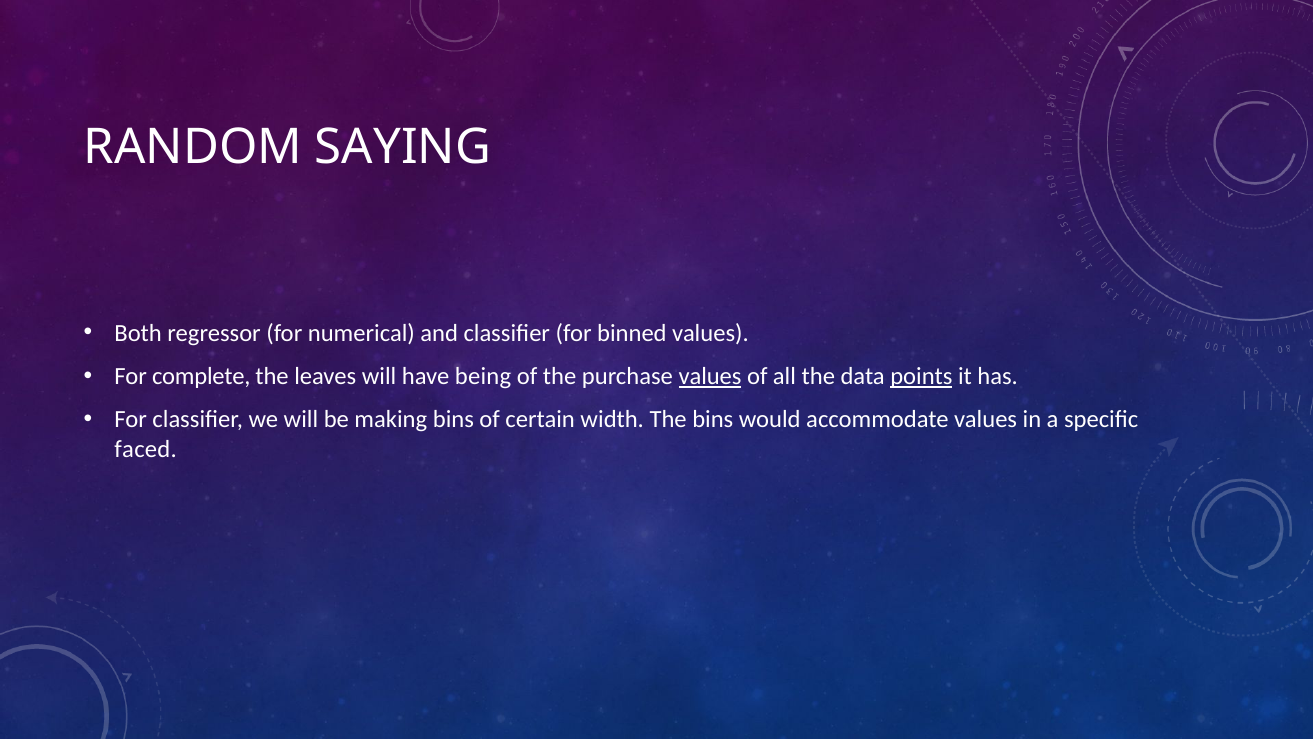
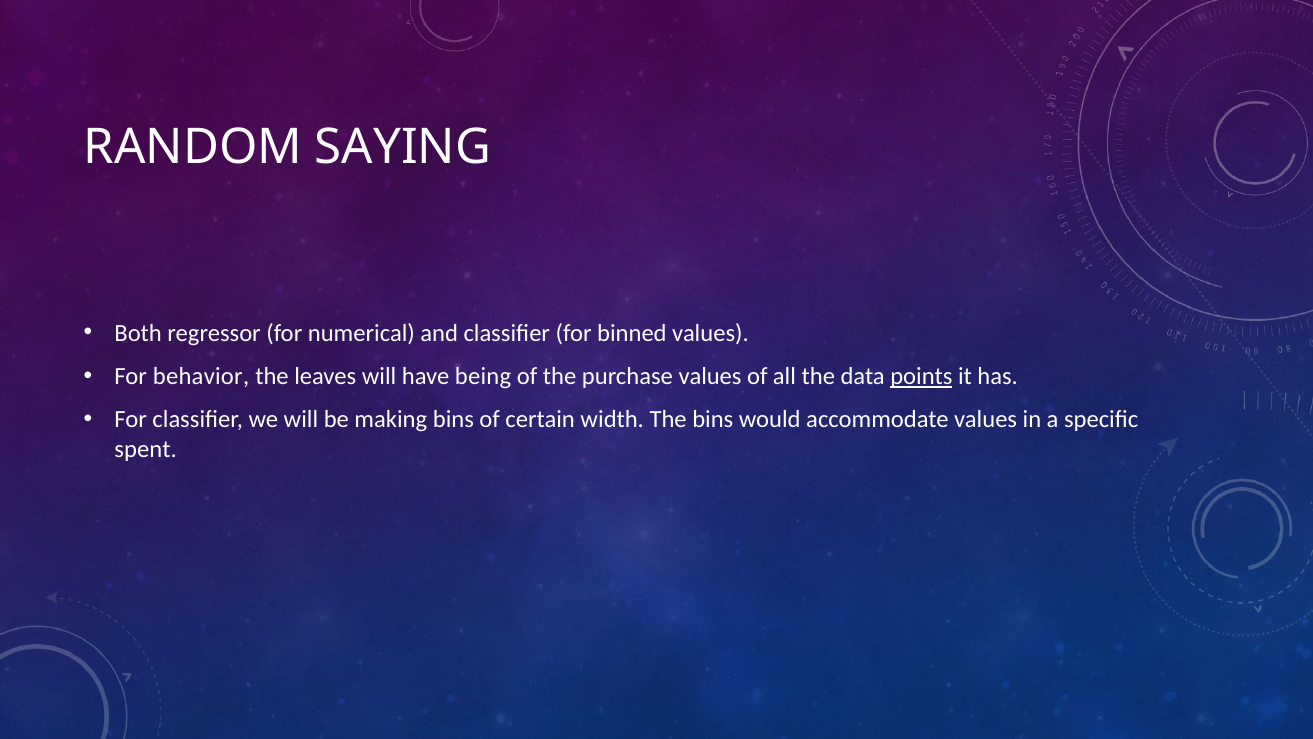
complete: complete -> behavior
values at (710, 376) underline: present -> none
faced: faced -> spent
